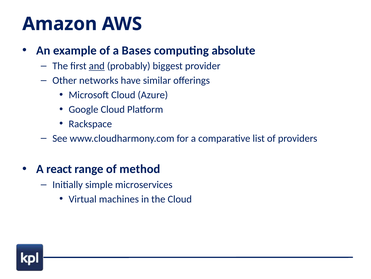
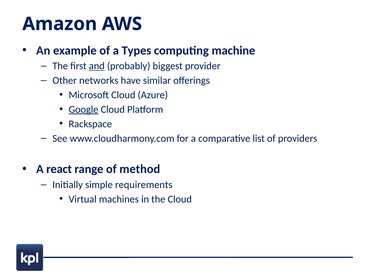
Bases: Bases -> Types
absolute: absolute -> machine
Google underline: none -> present
microservices: microservices -> requirements
